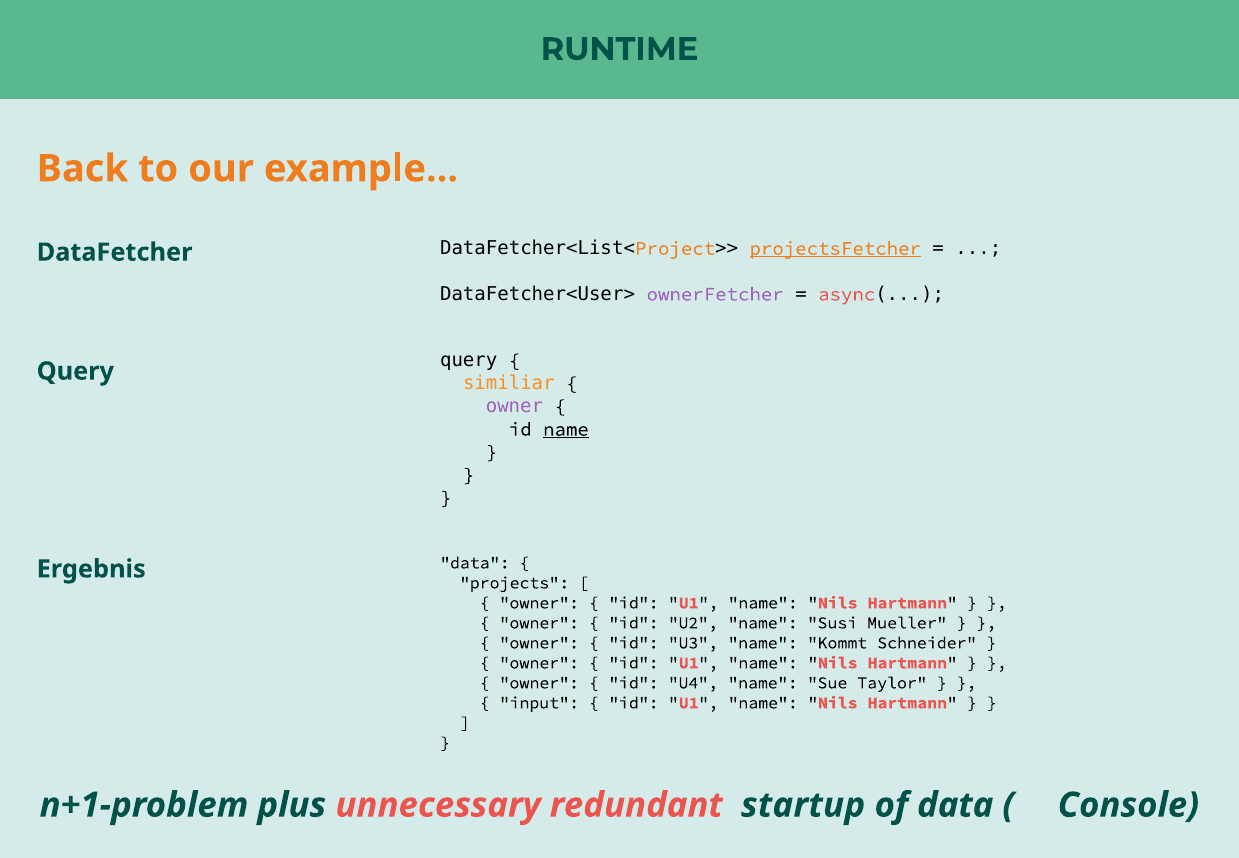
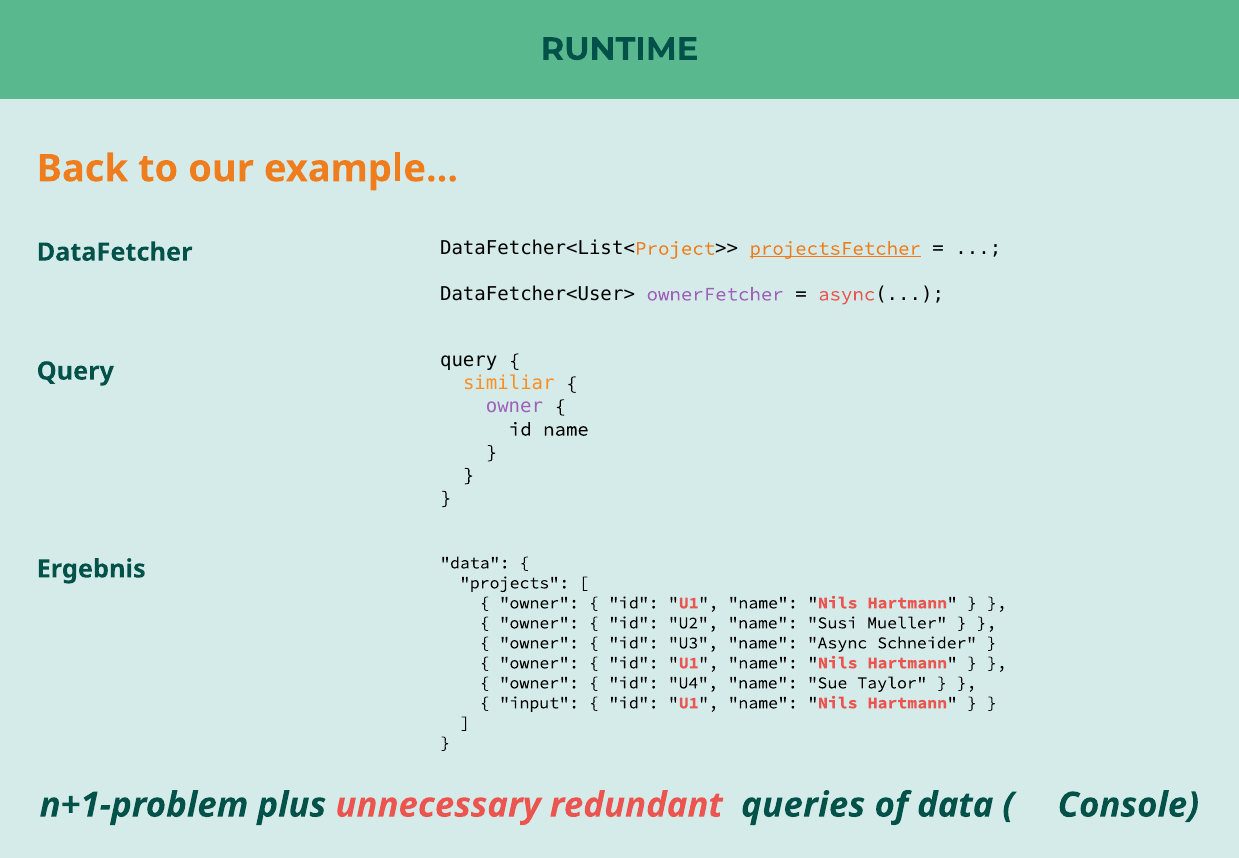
name at (566, 429) underline: present -> none
name Kommt: Kommt -> Async
startup: startup -> queries
